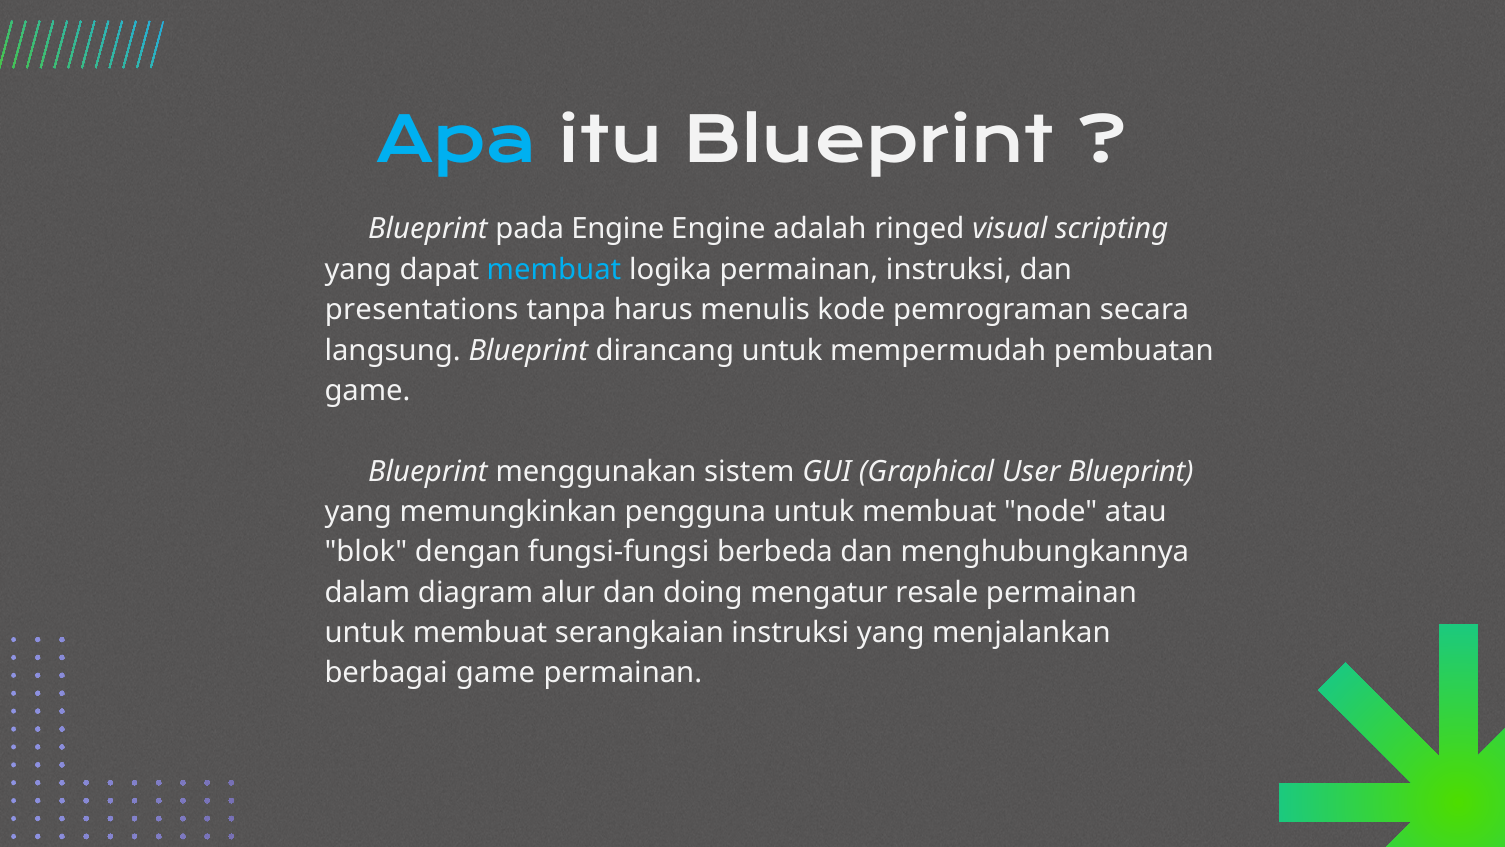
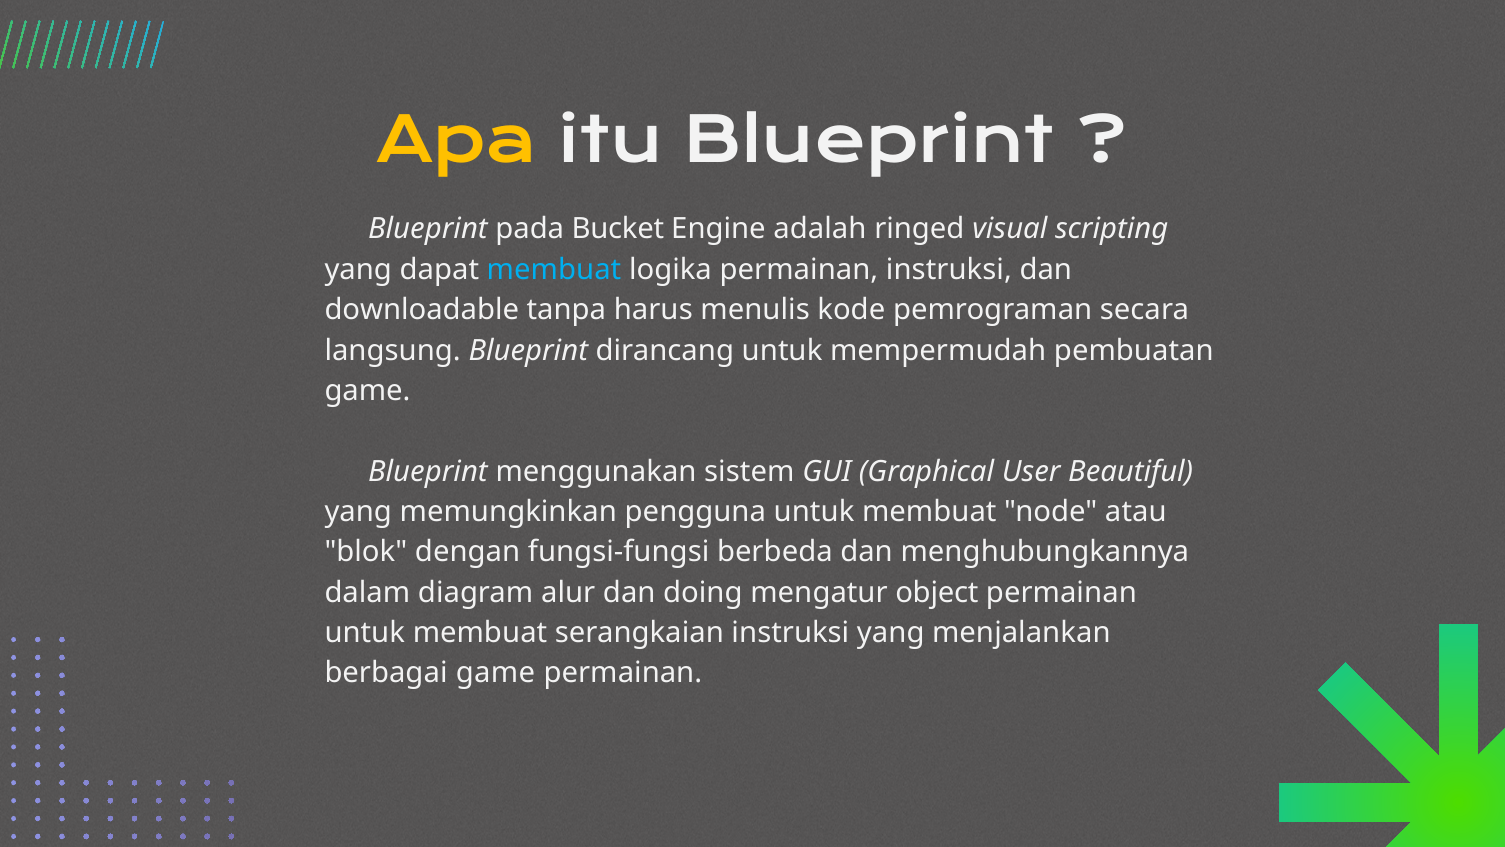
Apa colour: light blue -> yellow
pada Engine: Engine -> Bucket
presentations: presentations -> downloadable
User Blueprint: Blueprint -> Beautiful
resale: resale -> object
